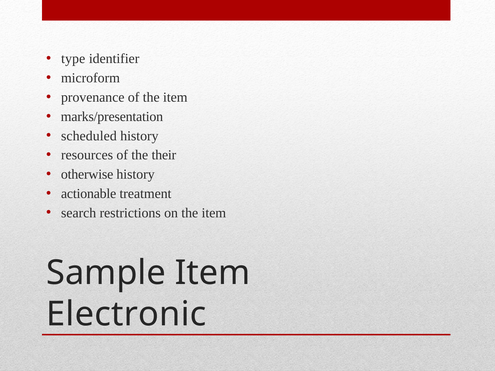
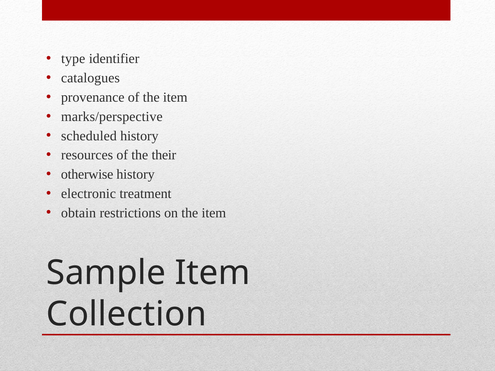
microform: microform -> catalogues
marks/presentation: marks/presentation -> marks/perspective
actionable: actionable -> electronic
search: search -> obtain
Electronic: Electronic -> Collection
